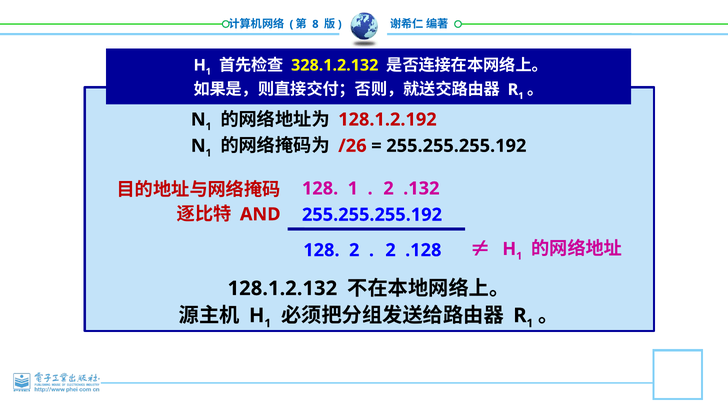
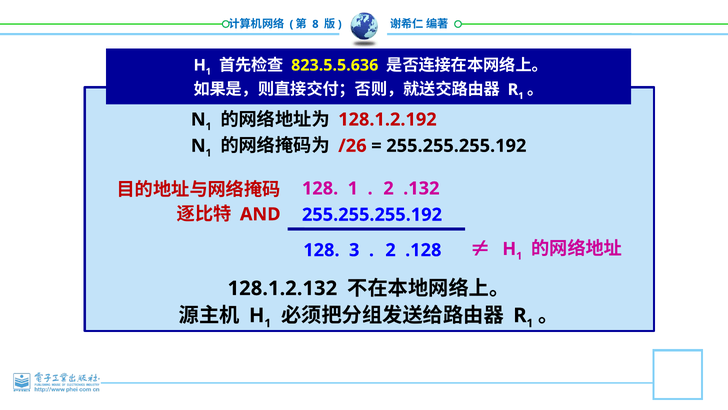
328.1.2.132: 328.1.2.132 -> 823.5.5.636
128 2: 2 -> 3
